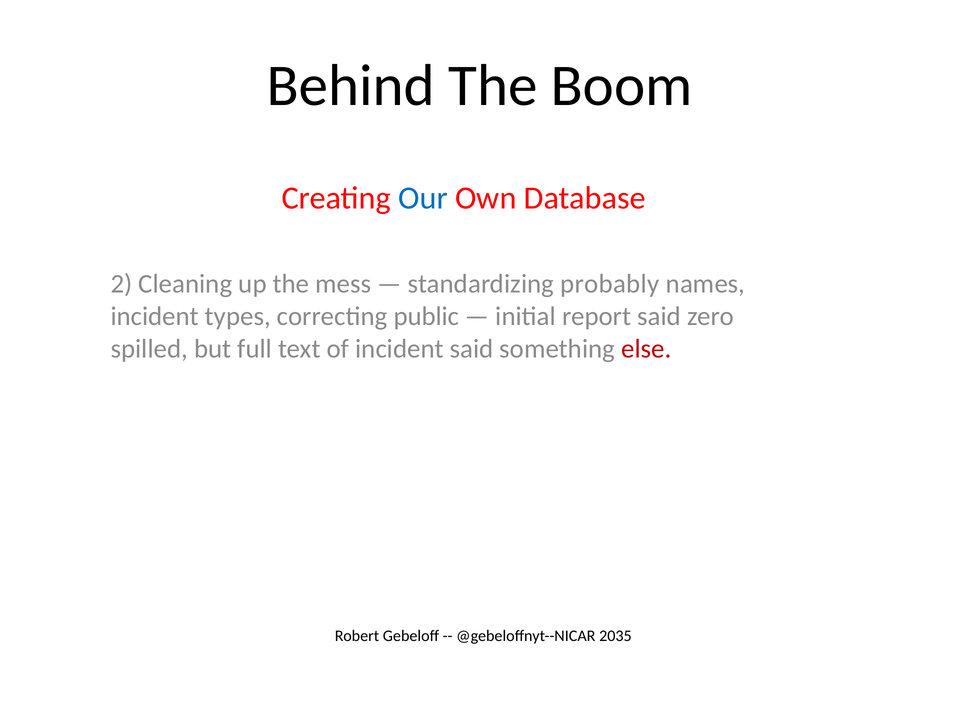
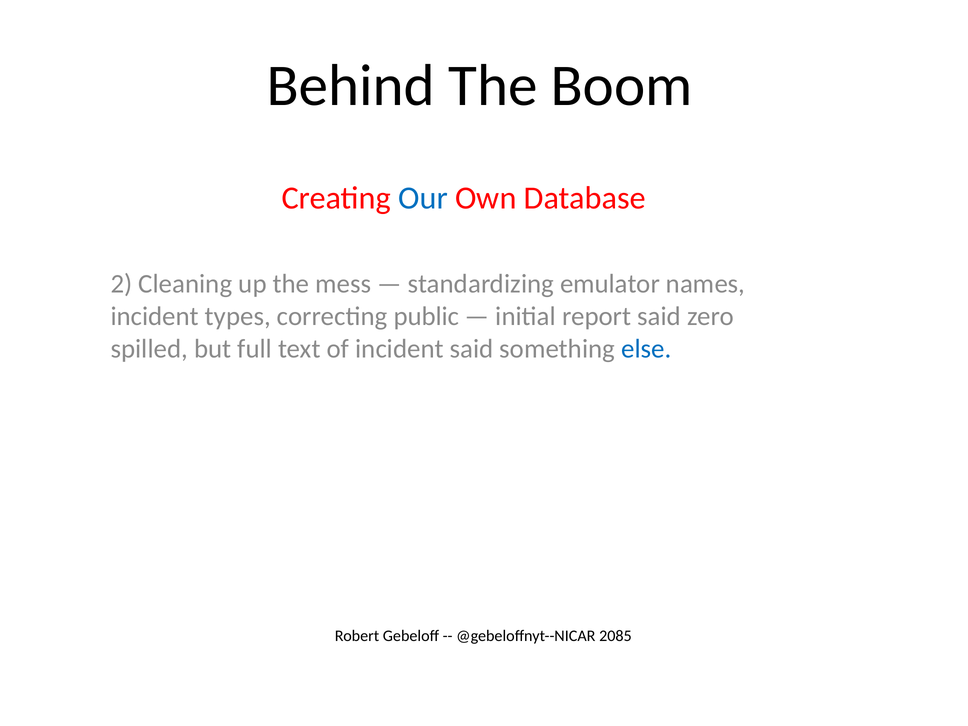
probably: probably -> emulator
else colour: red -> blue
2035: 2035 -> 2085
